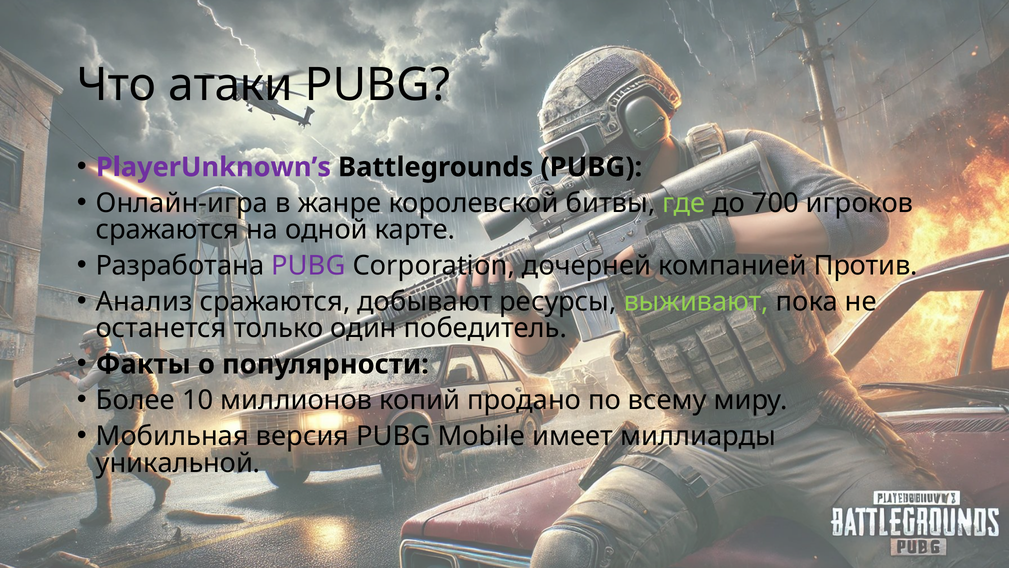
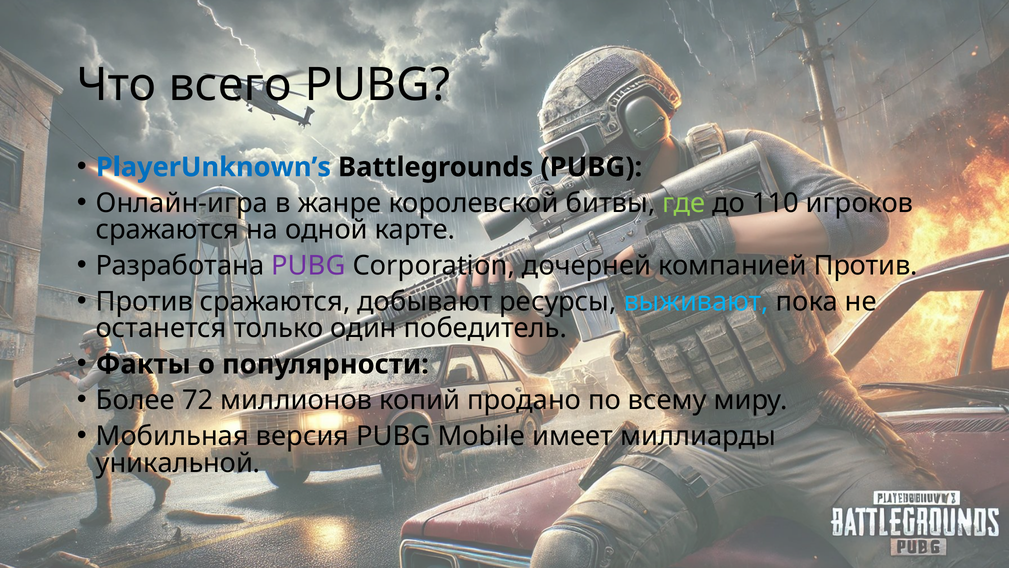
атаки: атаки -> всего
PlayerUnknown’s colour: purple -> blue
700: 700 -> 110
Анализ at (144, 302): Анализ -> Против
выживают colour: light green -> light blue
10: 10 -> 72
